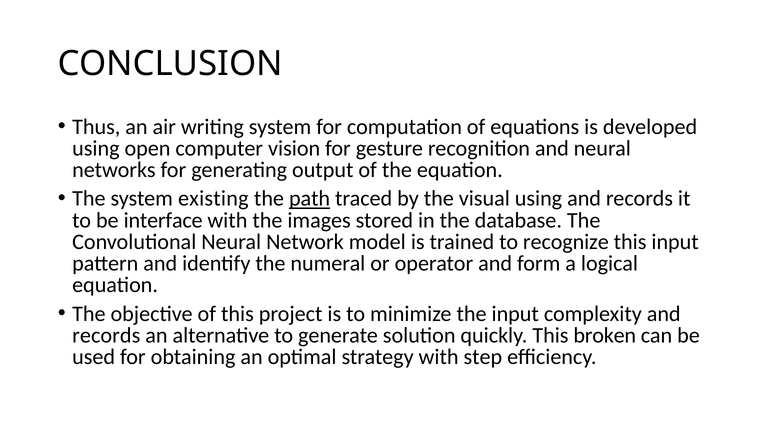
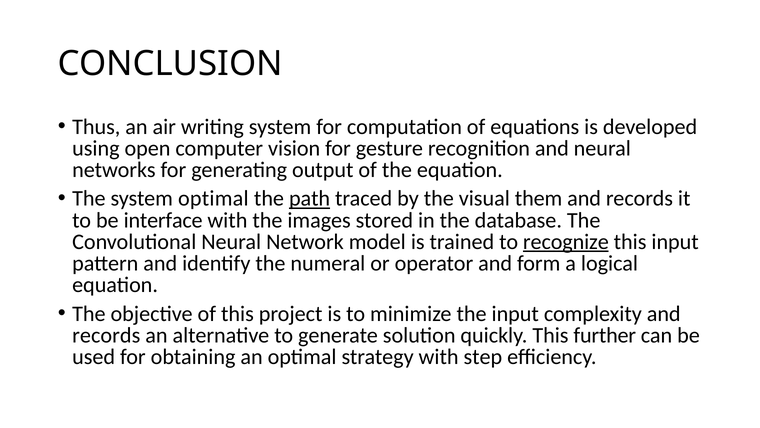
system existing: existing -> optimal
visual using: using -> them
recognize underline: none -> present
broken: broken -> further
